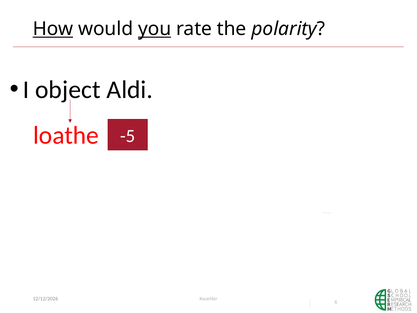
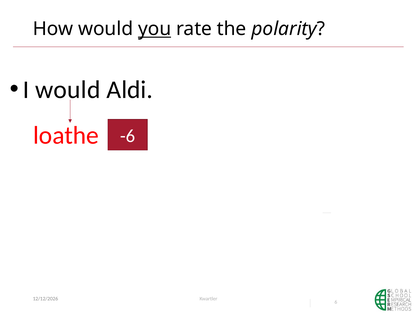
How underline: present -> none
I object: object -> would
-5: -5 -> -6
